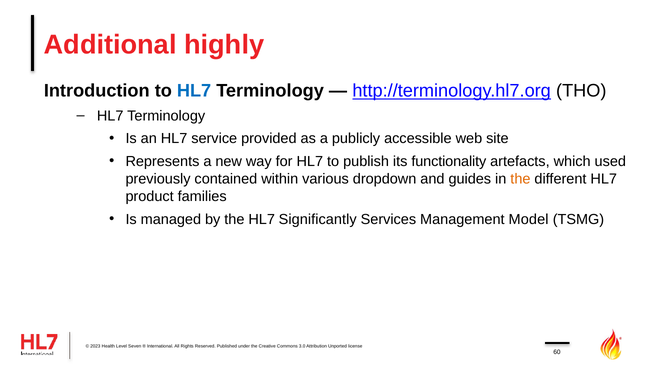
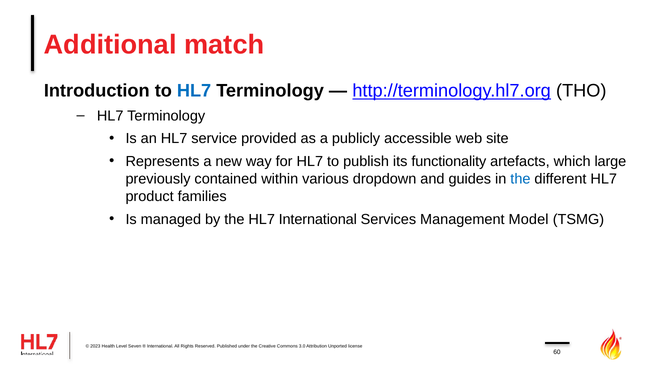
highly: highly -> match
used: used -> large
the at (520, 179) colour: orange -> blue
HL7 Significantly: Significantly -> International
